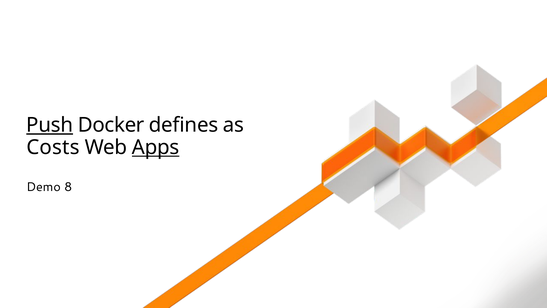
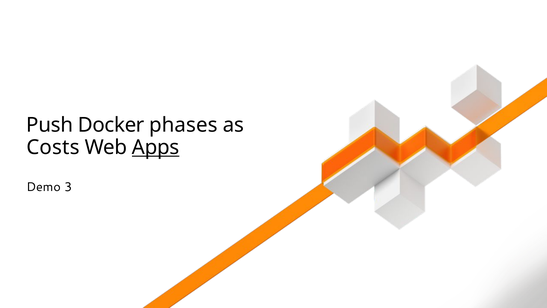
Push underline: present -> none
defines: defines -> phases
8: 8 -> 3
